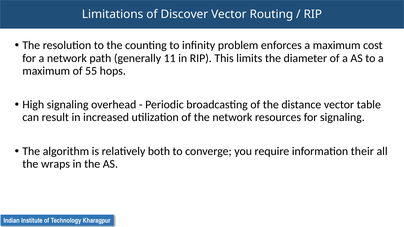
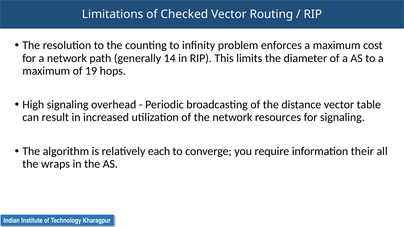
Discover: Discover -> Checked
11: 11 -> 14
55: 55 -> 19
both: both -> each
